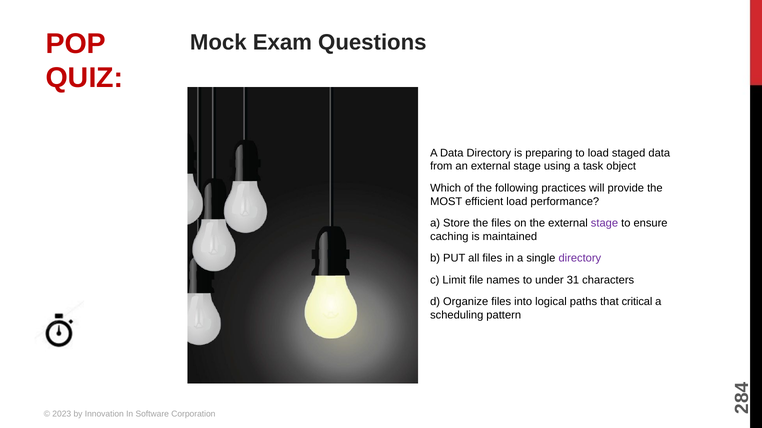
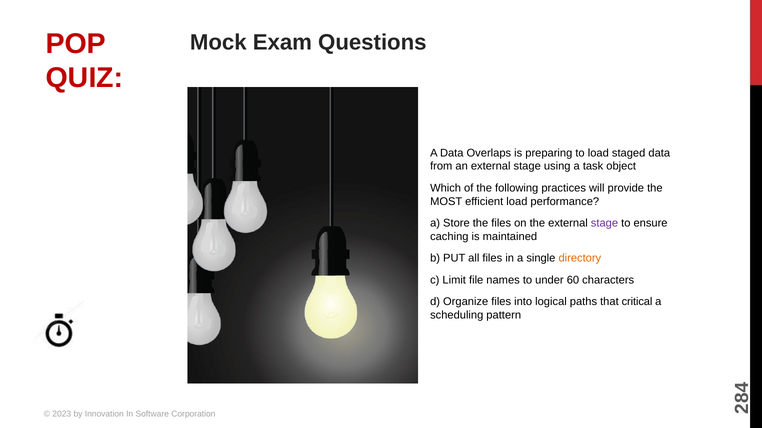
Data Directory: Directory -> Overlaps
directory at (580, 259) colour: purple -> orange
31: 31 -> 60
